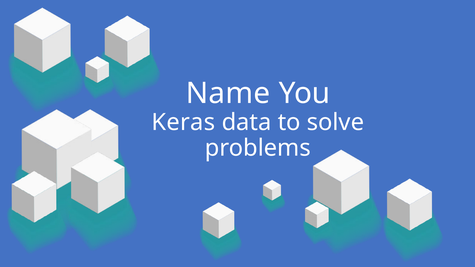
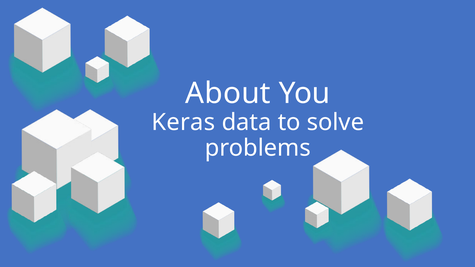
Name: Name -> About
